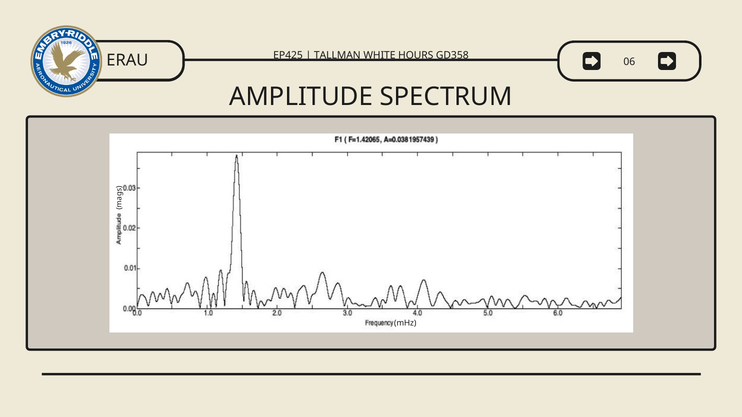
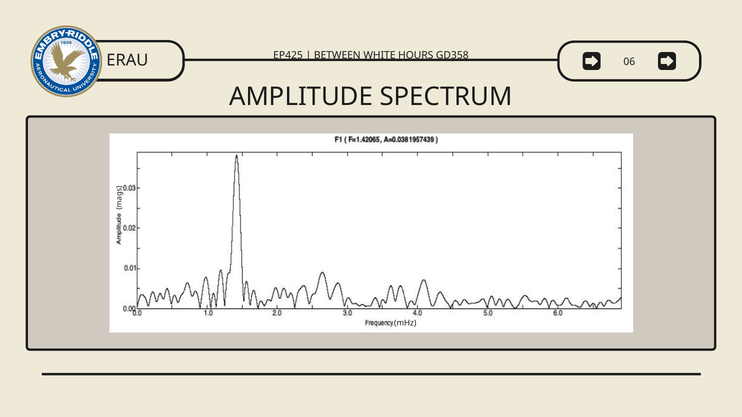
TALLMAN: TALLMAN -> BETWEEN
